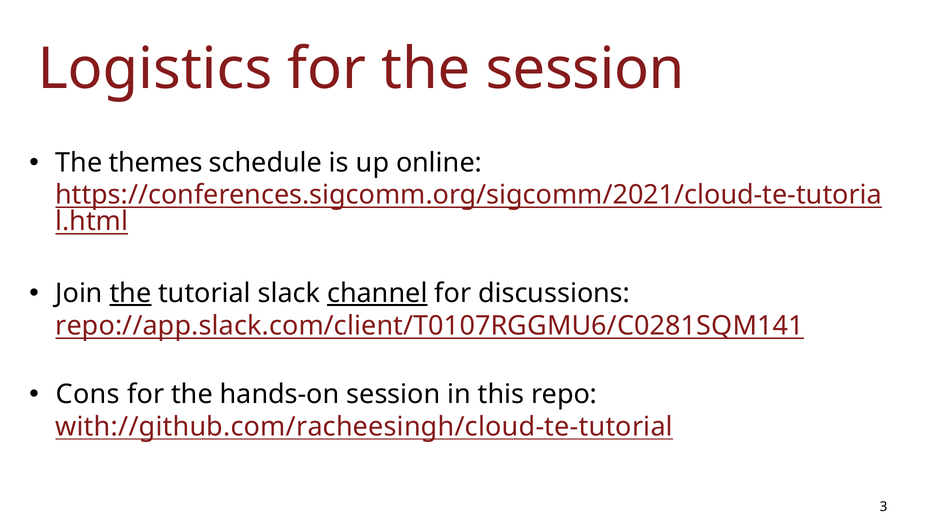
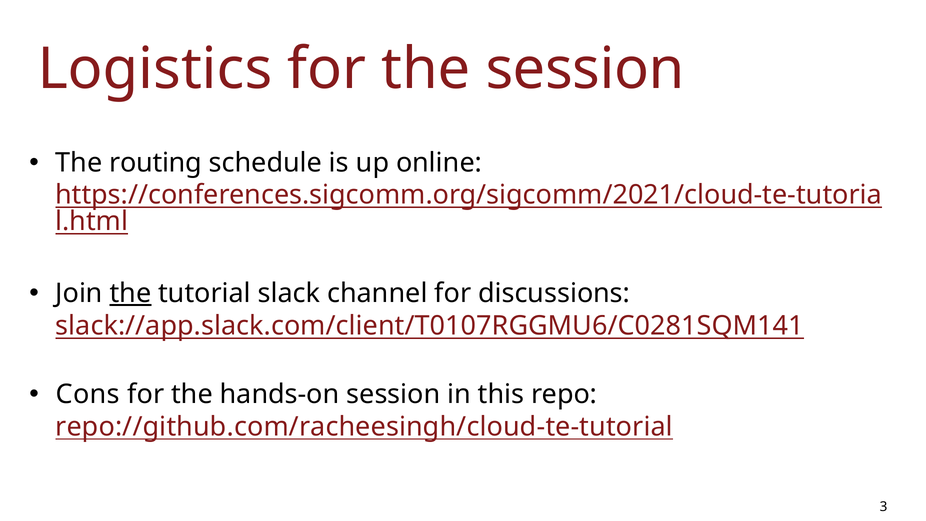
themes: themes -> routing
channel underline: present -> none
repo://app.slack.com/client/T0107RGGMU6/C0281SQM141: repo://app.slack.com/client/T0107RGGMU6/C0281SQM141 -> slack://app.slack.com/client/T0107RGGMU6/C0281SQM141
with://github.com/racheesingh/cloud-te-tutorial: with://github.com/racheesingh/cloud-te-tutorial -> repo://github.com/racheesingh/cloud-te-tutorial
